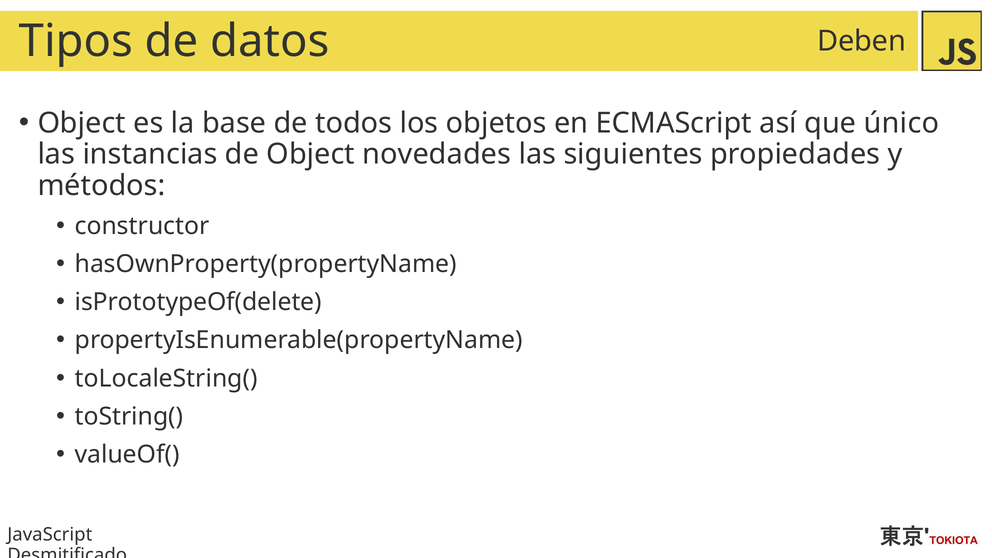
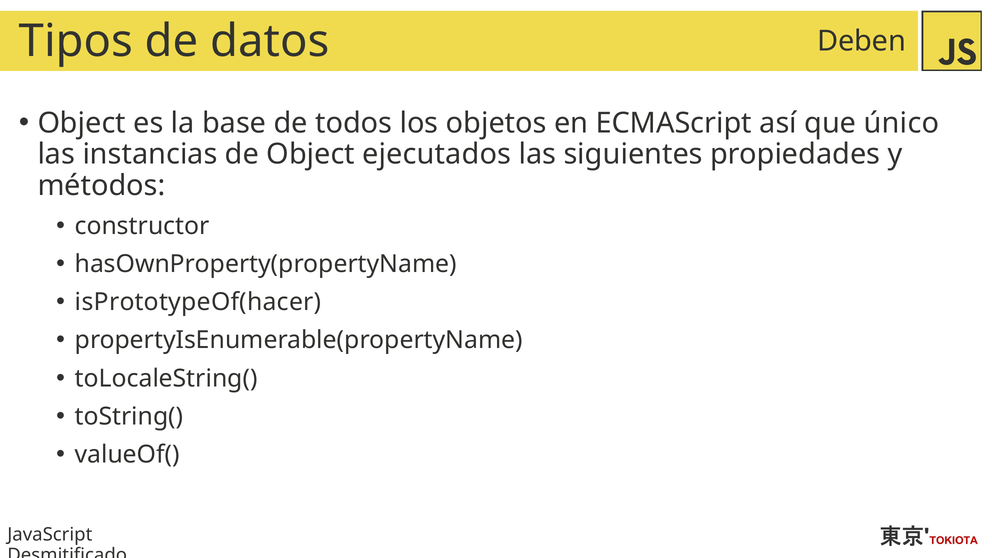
novedades: novedades -> ejecutados
isPrototypeOf(delete: isPrototypeOf(delete -> isPrototypeOf(hacer
